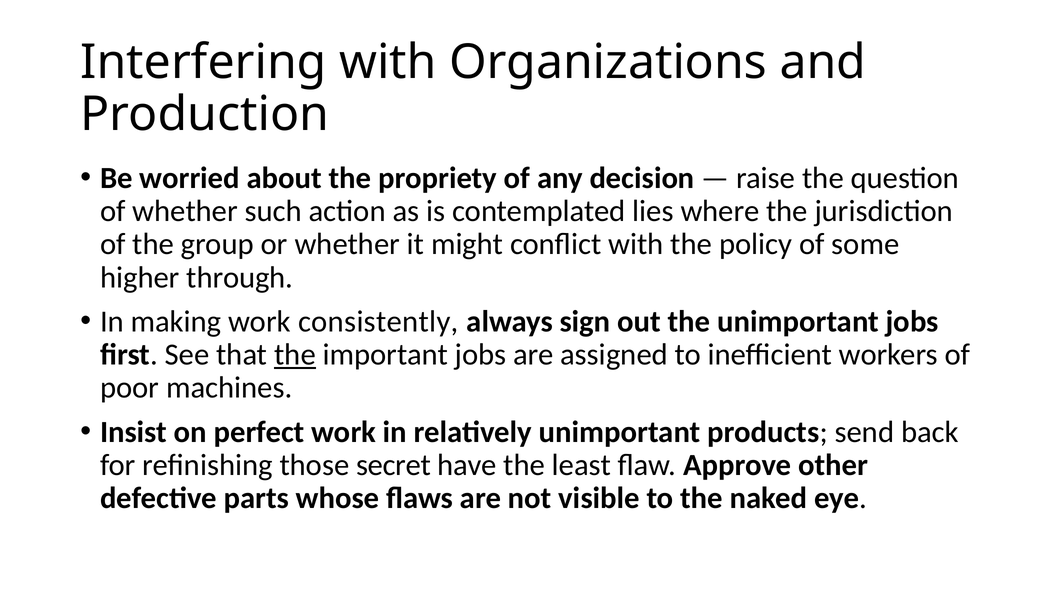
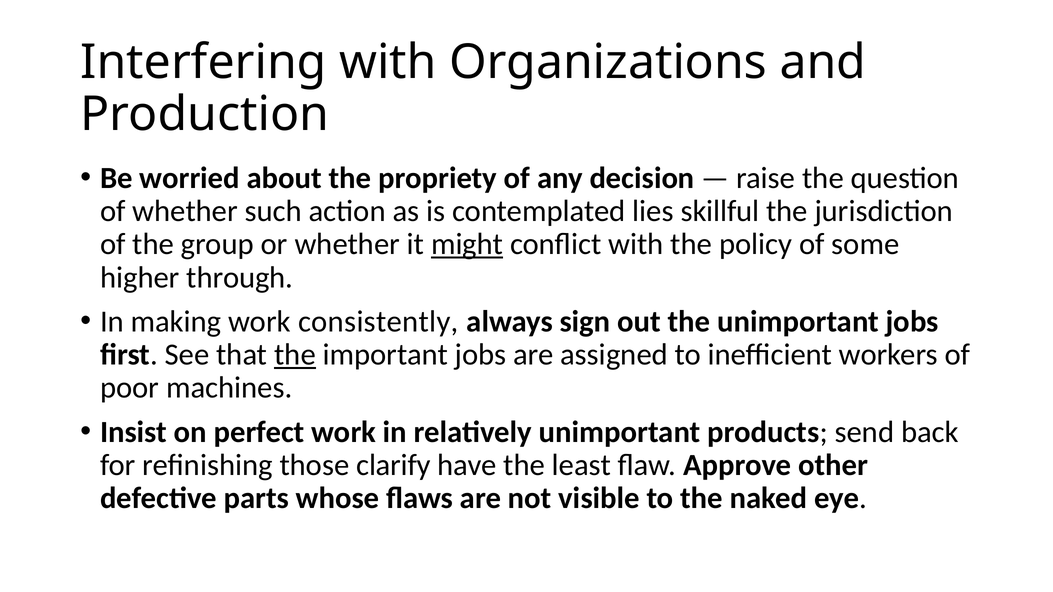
where: where -> skillful
might underline: none -> present
secret: secret -> clarify
